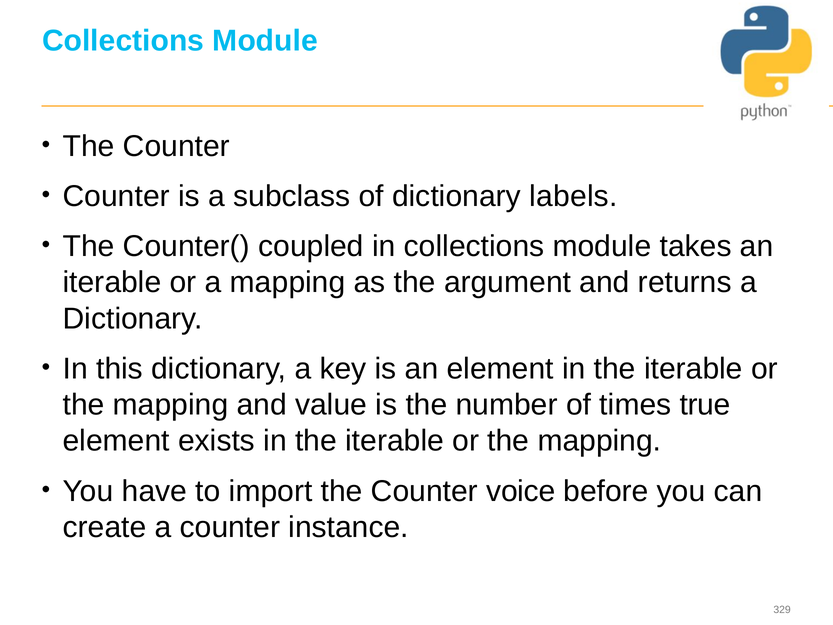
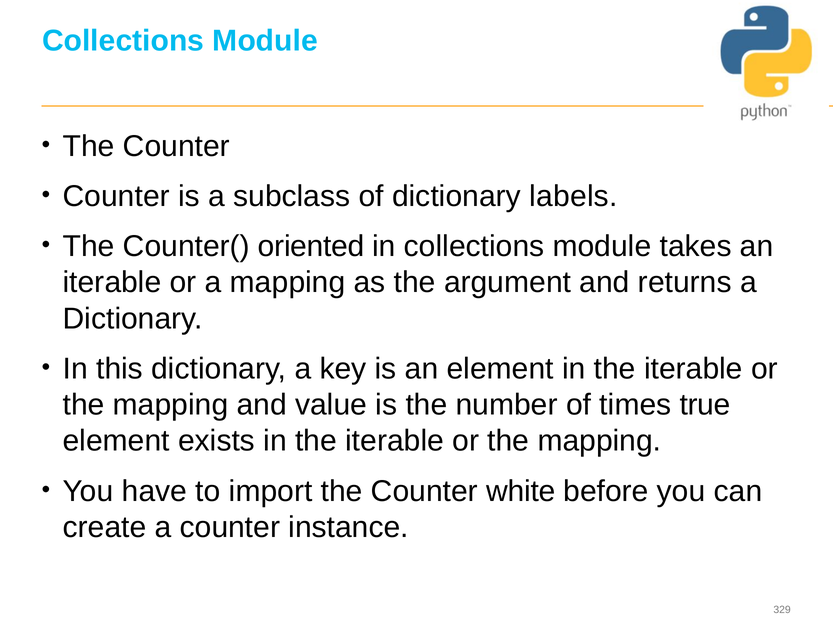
coupled: coupled -> oriented
voice: voice -> white
